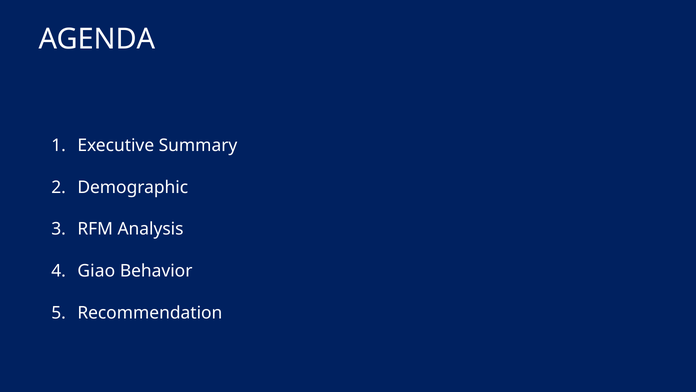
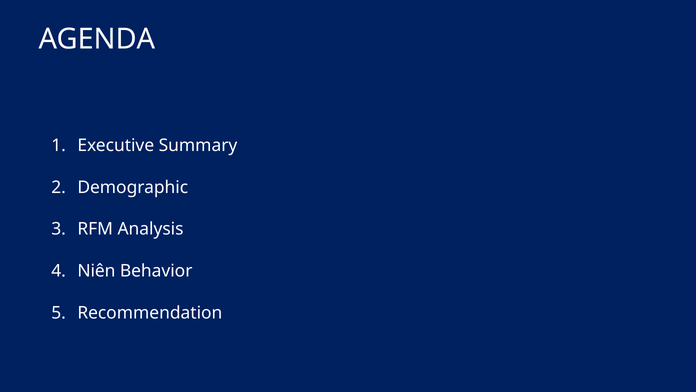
Giao: Giao -> Niên
